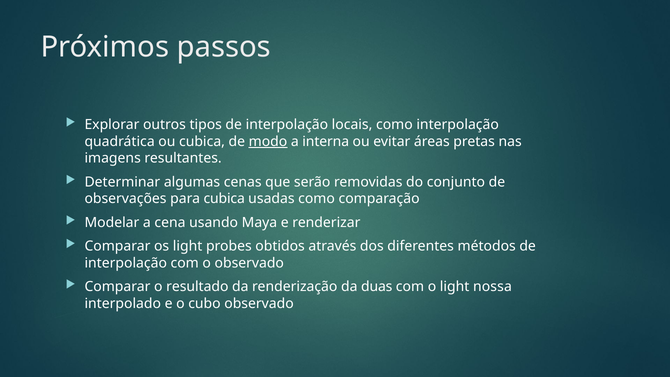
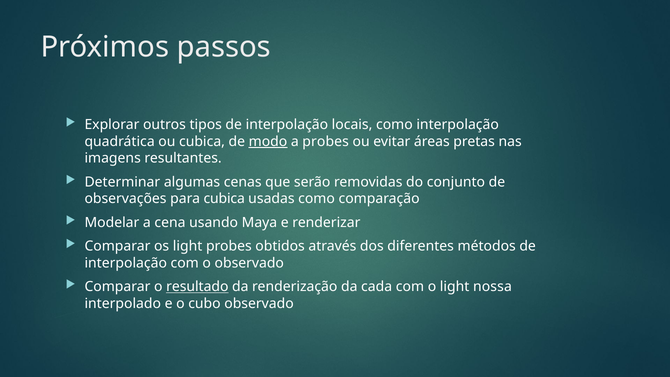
a interna: interna -> probes
resultado underline: none -> present
duas: duas -> cada
